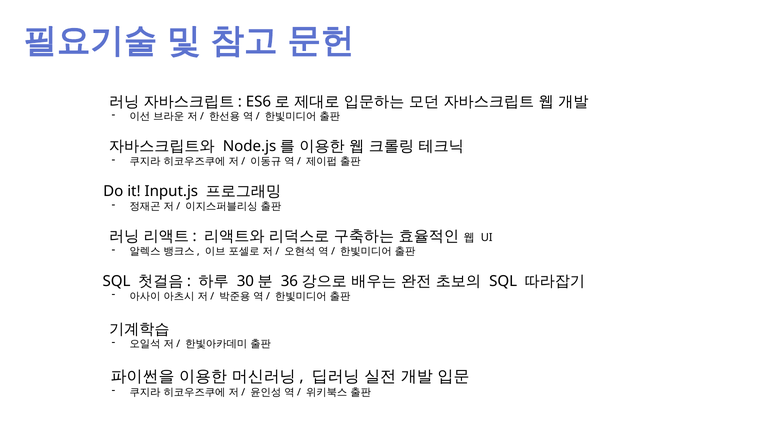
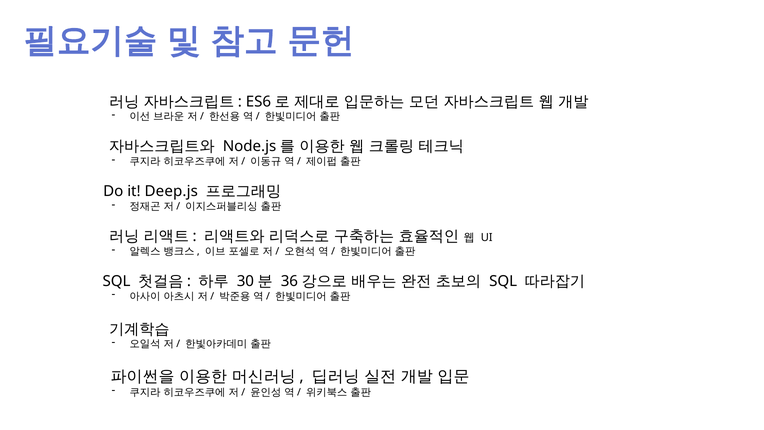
Input.js: Input.js -> Deep.js
